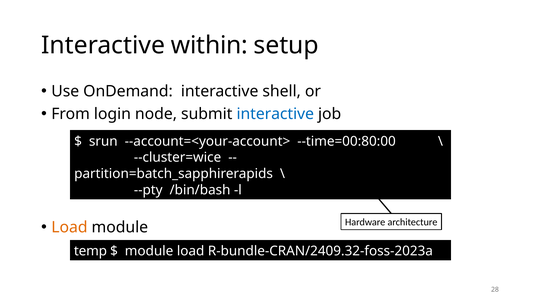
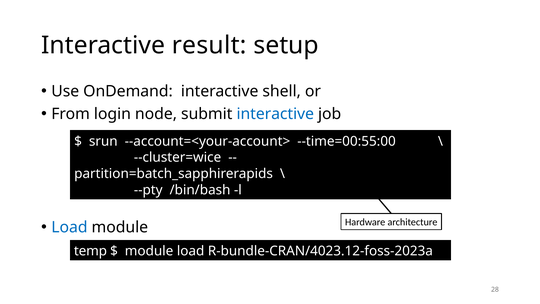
within: within -> result
--time=00:80:00: --time=00:80:00 -> --time=00:55:00
Load at (69, 227) colour: orange -> blue
R-bundle-CRAN/2409.32-foss-2023a: R-bundle-CRAN/2409.32-foss-2023a -> R-bundle-CRAN/4023.12-foss-2023a
